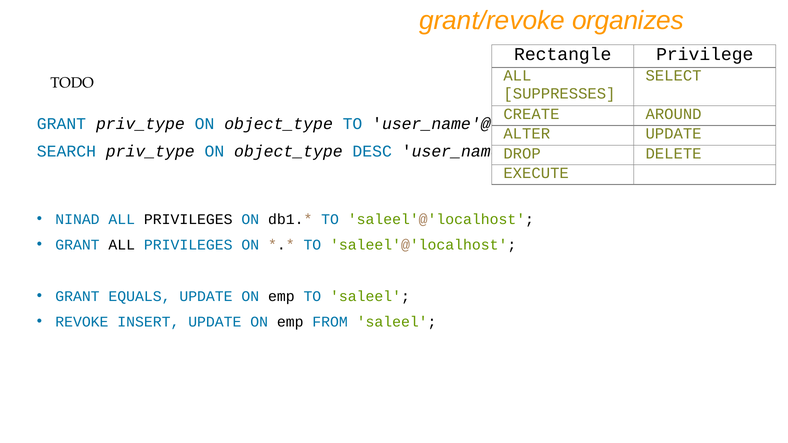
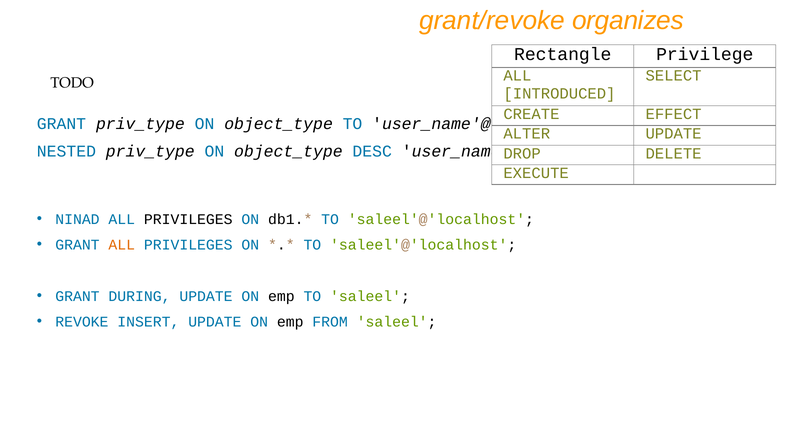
SUPPRESSES: SUPPRESSES -> INTRODUCED
AROUND: AROUND -> EFFECT
SEARCH: SEARCH -> NESTED
ALL at (122, 245) colour: black -> orange
EQUALS: EQUALS -> DURING
